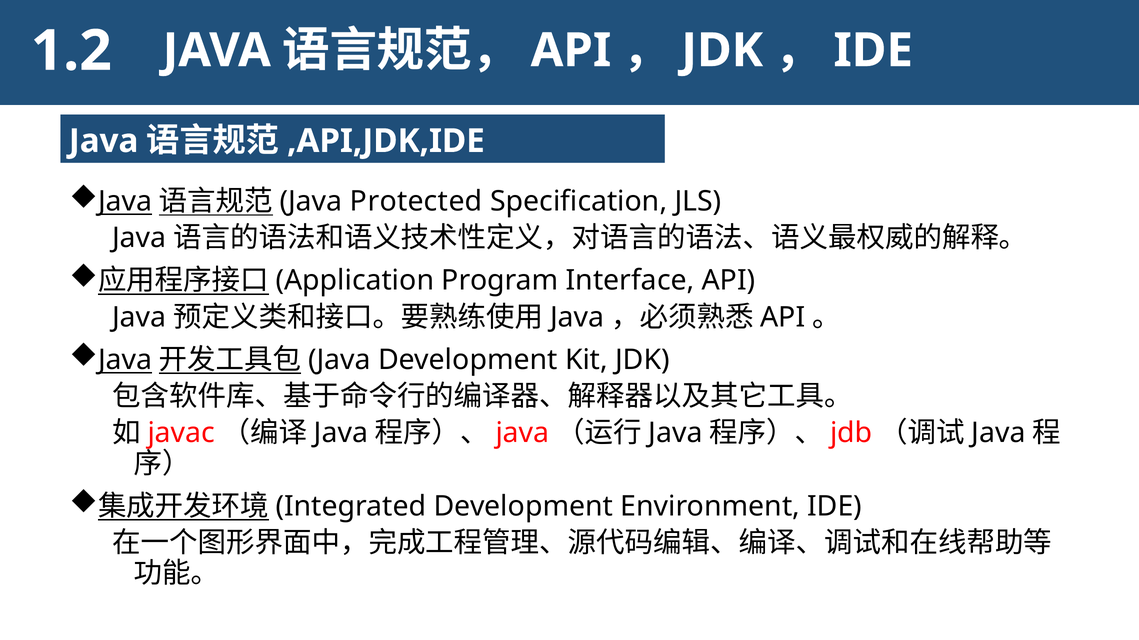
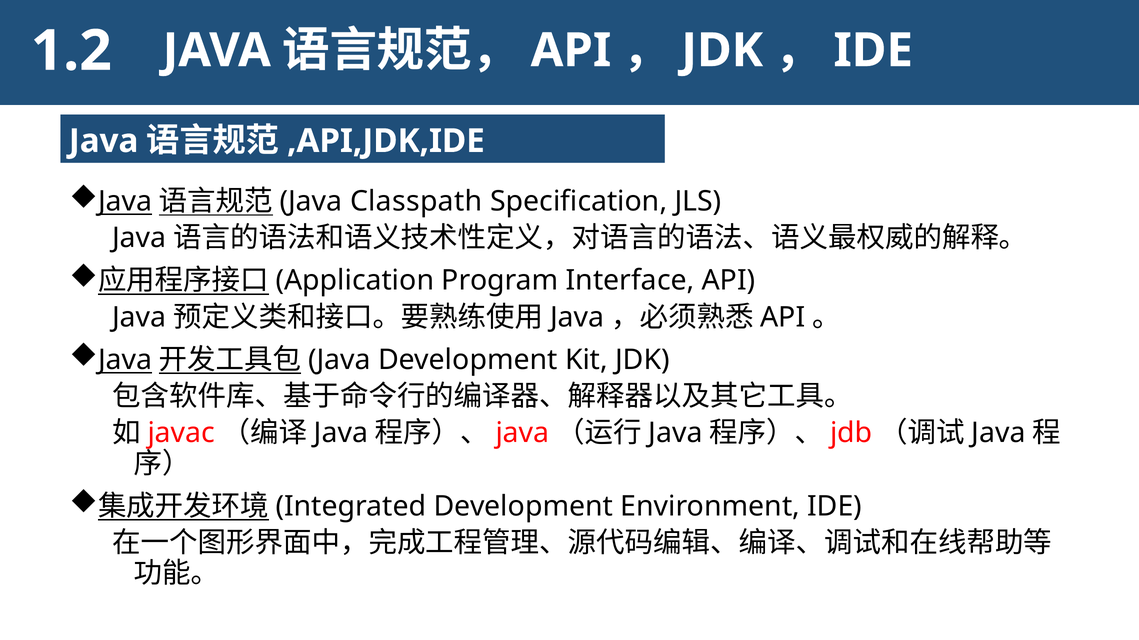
Protected: Protected -> Classpath
